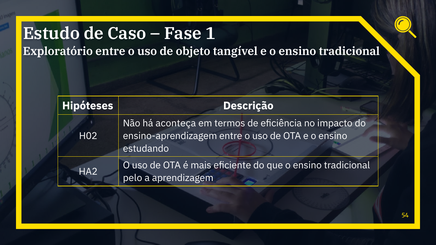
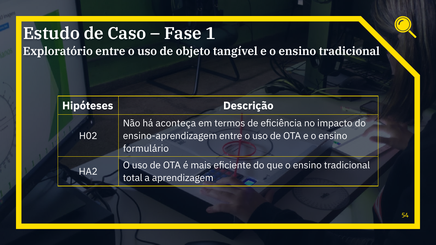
estudando: estudando -> formulário
pelo: pelo -> total
